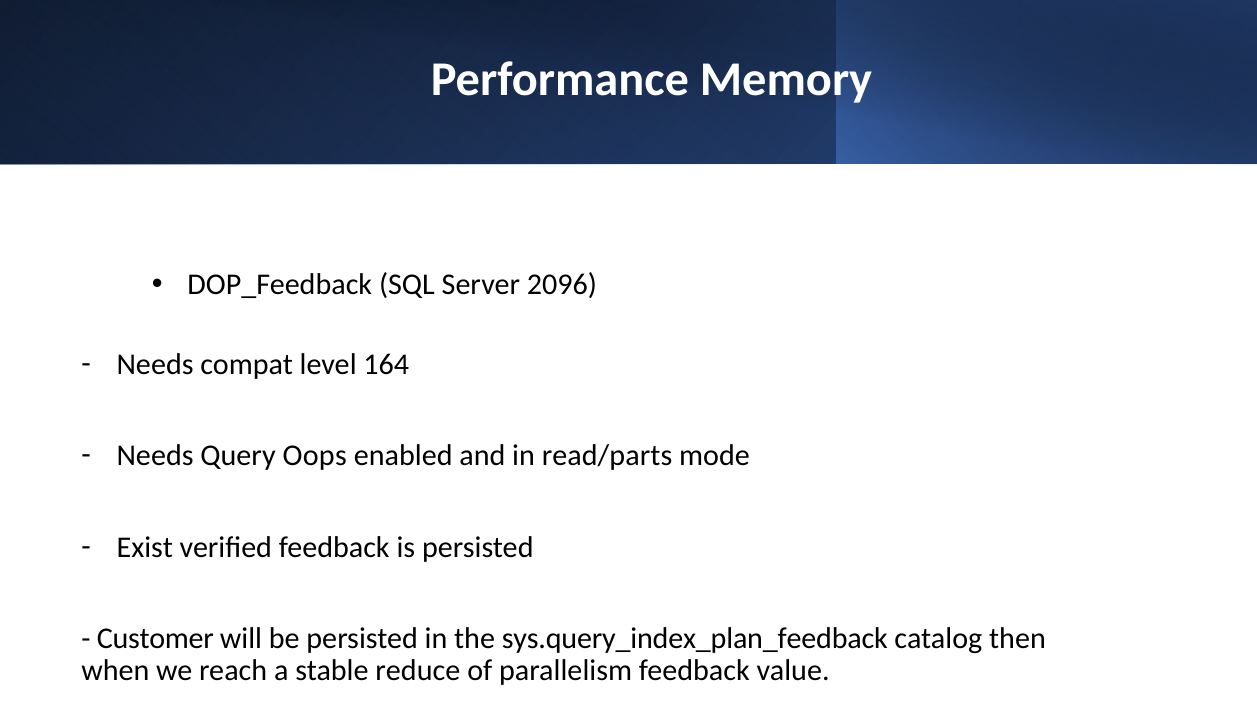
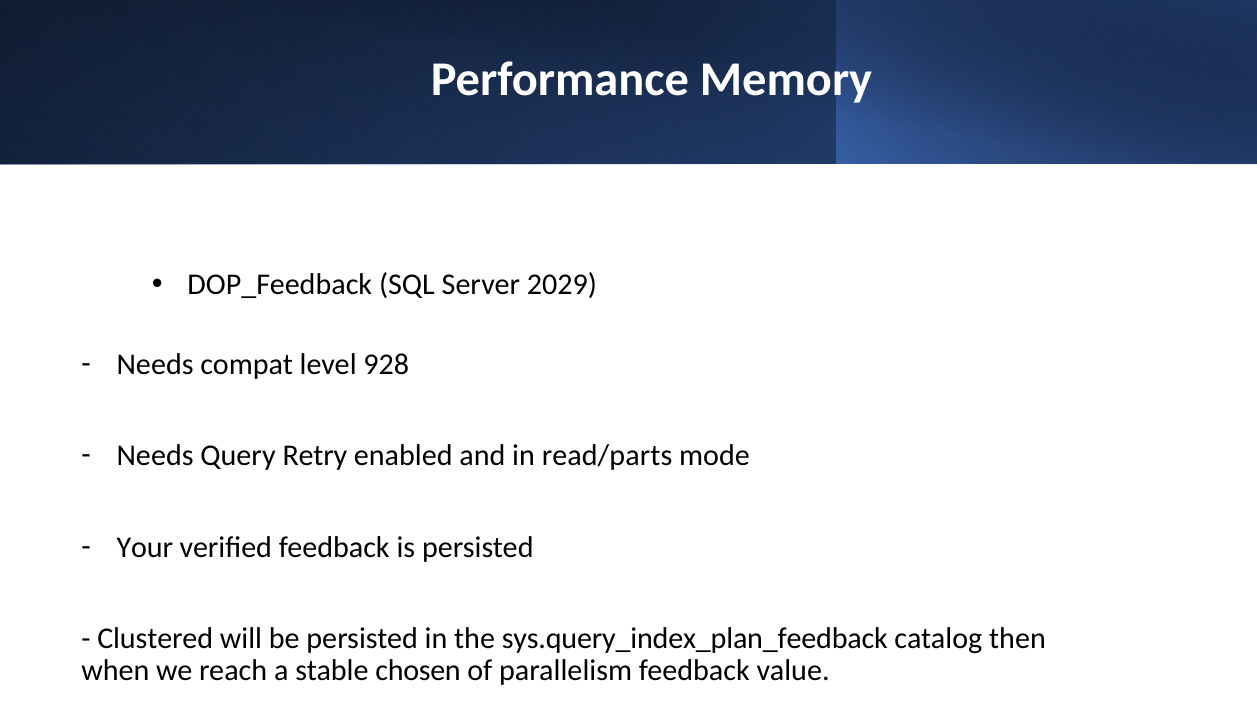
2096: 2096 -> 2029
164: 164 -> 928
Oops: Oops -> Retry
Exist: Exist -> Your
Customer: Customer -> Clustered
reduce: reduce -> chosen
